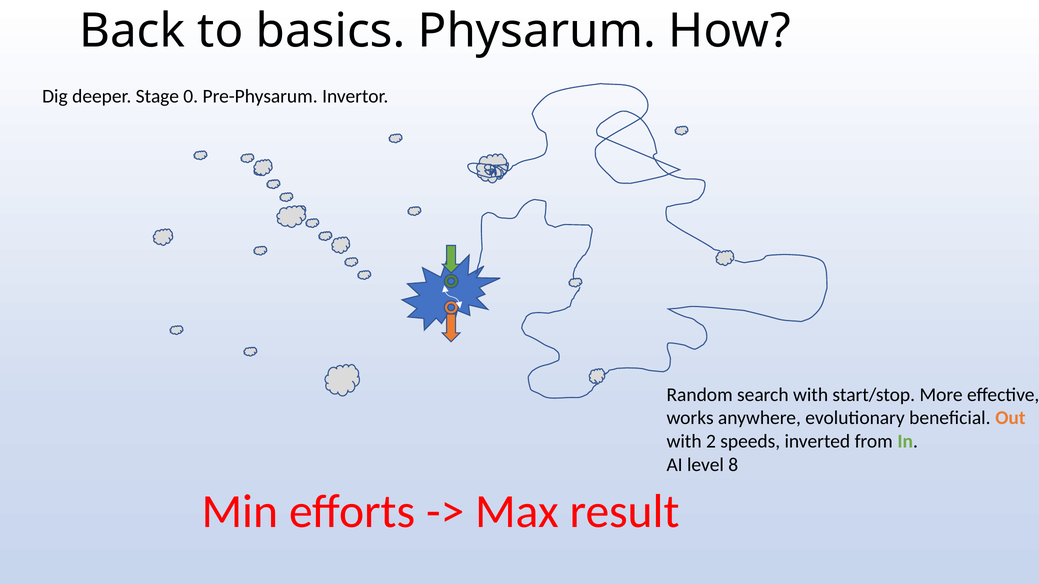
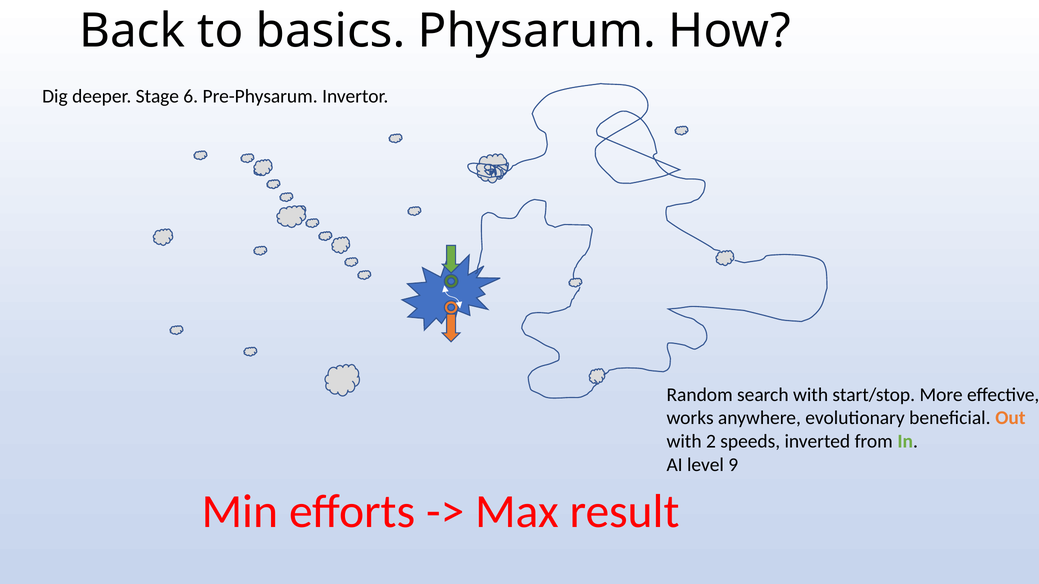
0: 0 -> 6
8: 8 -> 9
